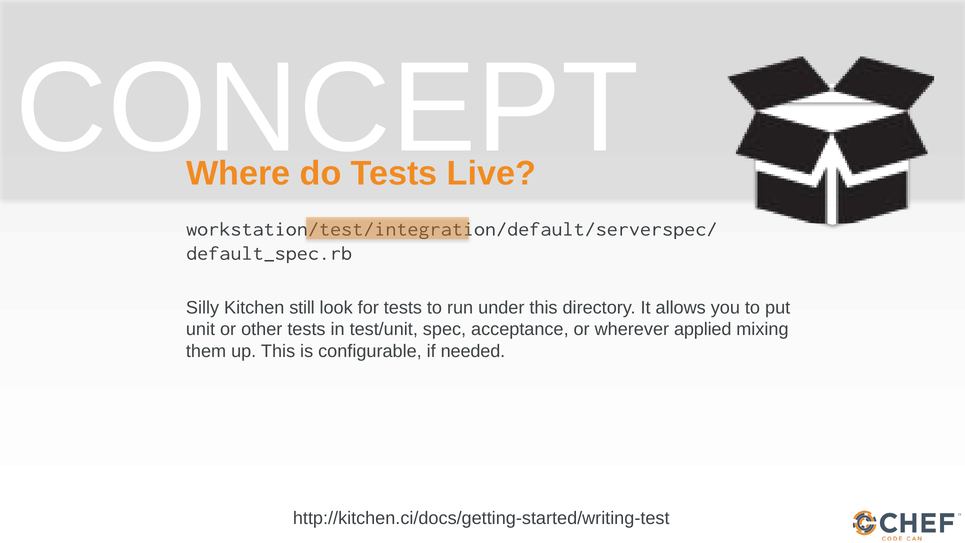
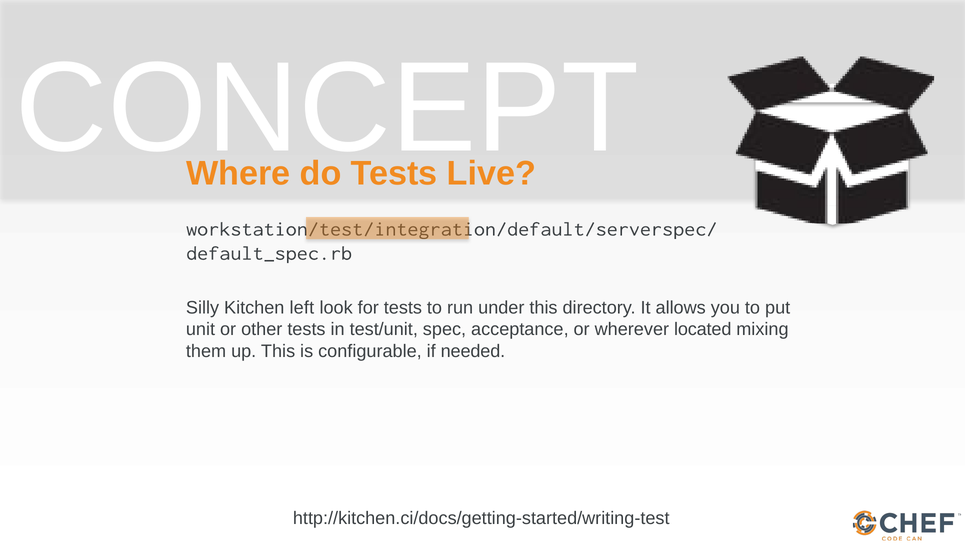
still: still -> left
applied: applied -> located
